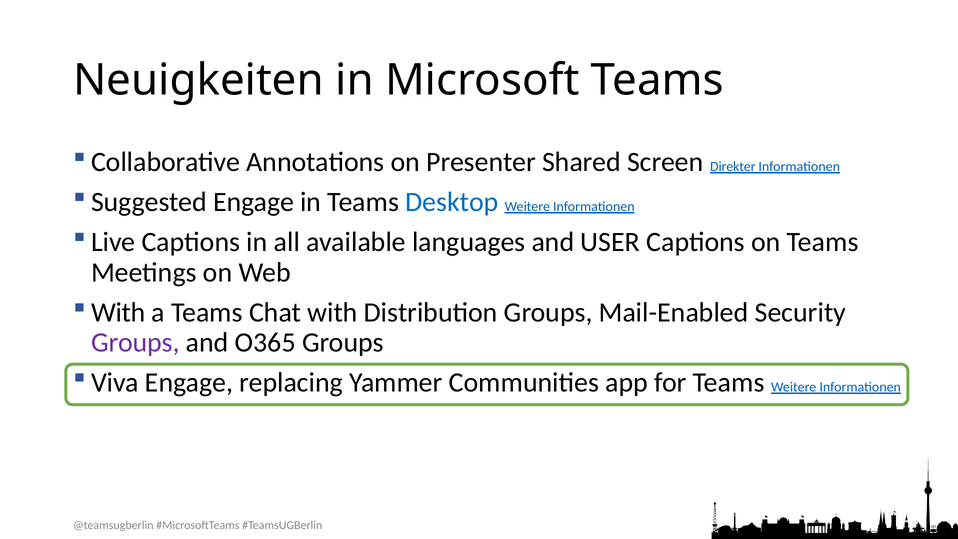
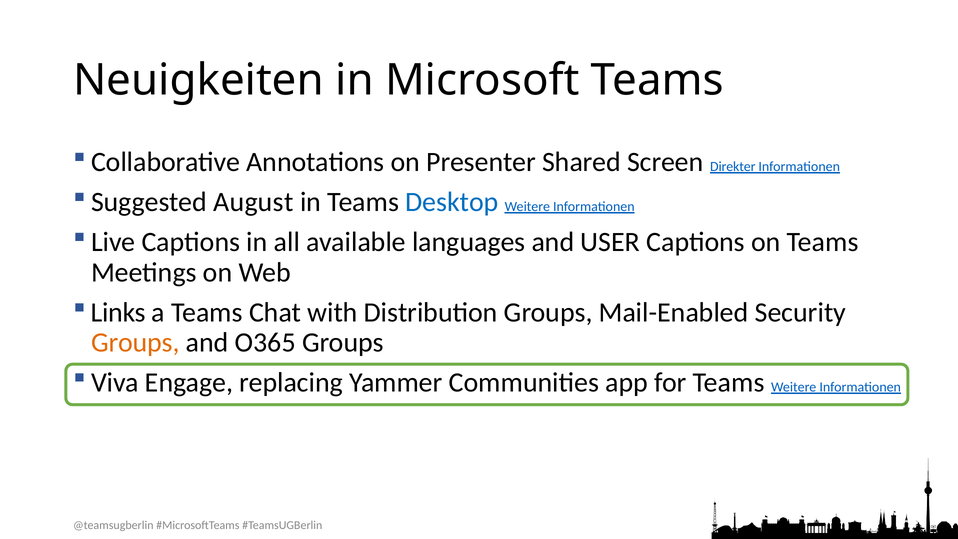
Suggested Engage: Engage -> August
With at (118, 312): With -> Links
Groups at (135, 342) colour: purple -> orange
